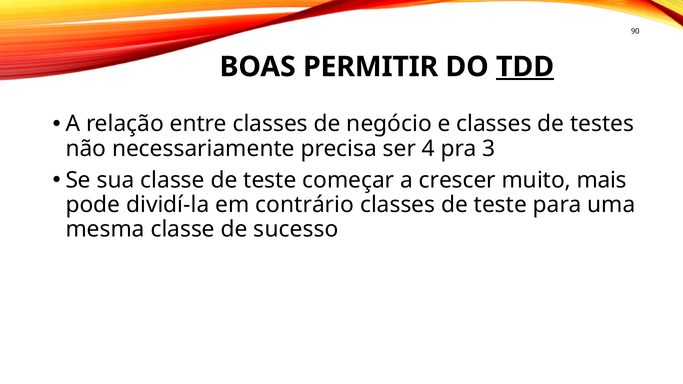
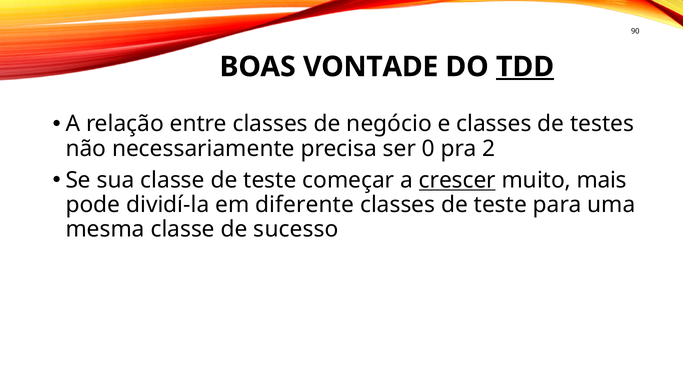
PERMITIR: PERMITIR -> VONTADE
4: 4 -> 0
3: 3 -> 2
crescer underline: none -> present
contrário: contrário -> diferente
